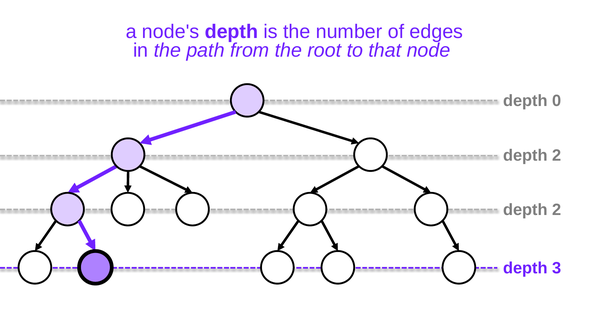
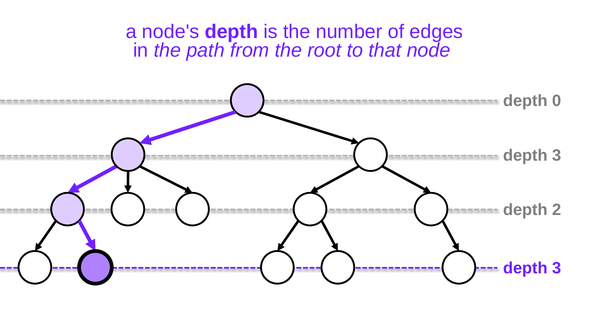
2 at (557, 155): 2 -> 3
